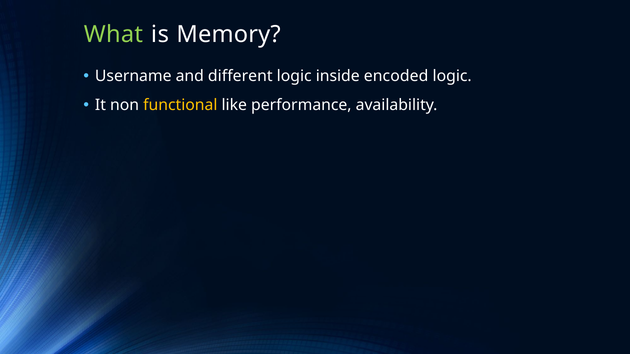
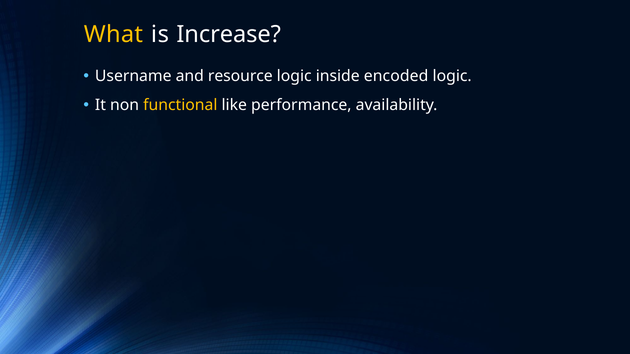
What colour: light green -> yellow
Memory: Memory -> Increase
different: different -> resource
